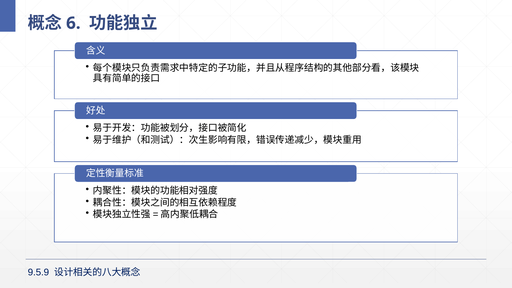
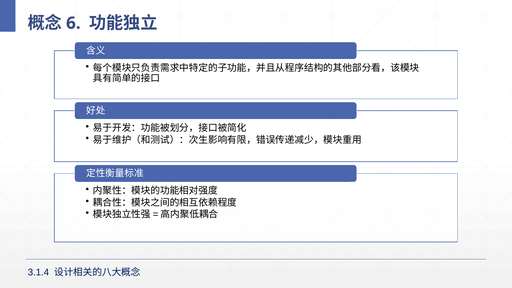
9.5.9: 9.5.9 -> 3.1.4
